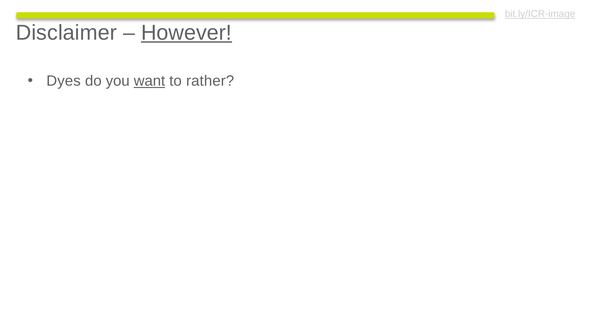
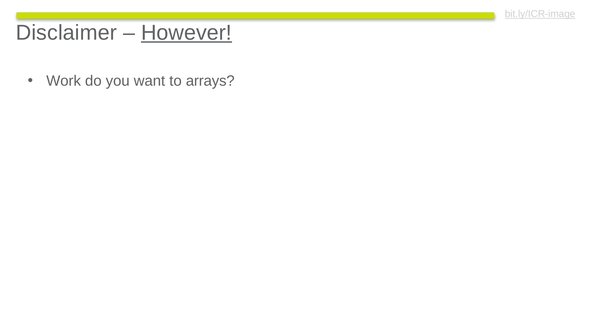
Dyes: Dyes -> Work
want underline: present -> none
rather: rather -> arrays
